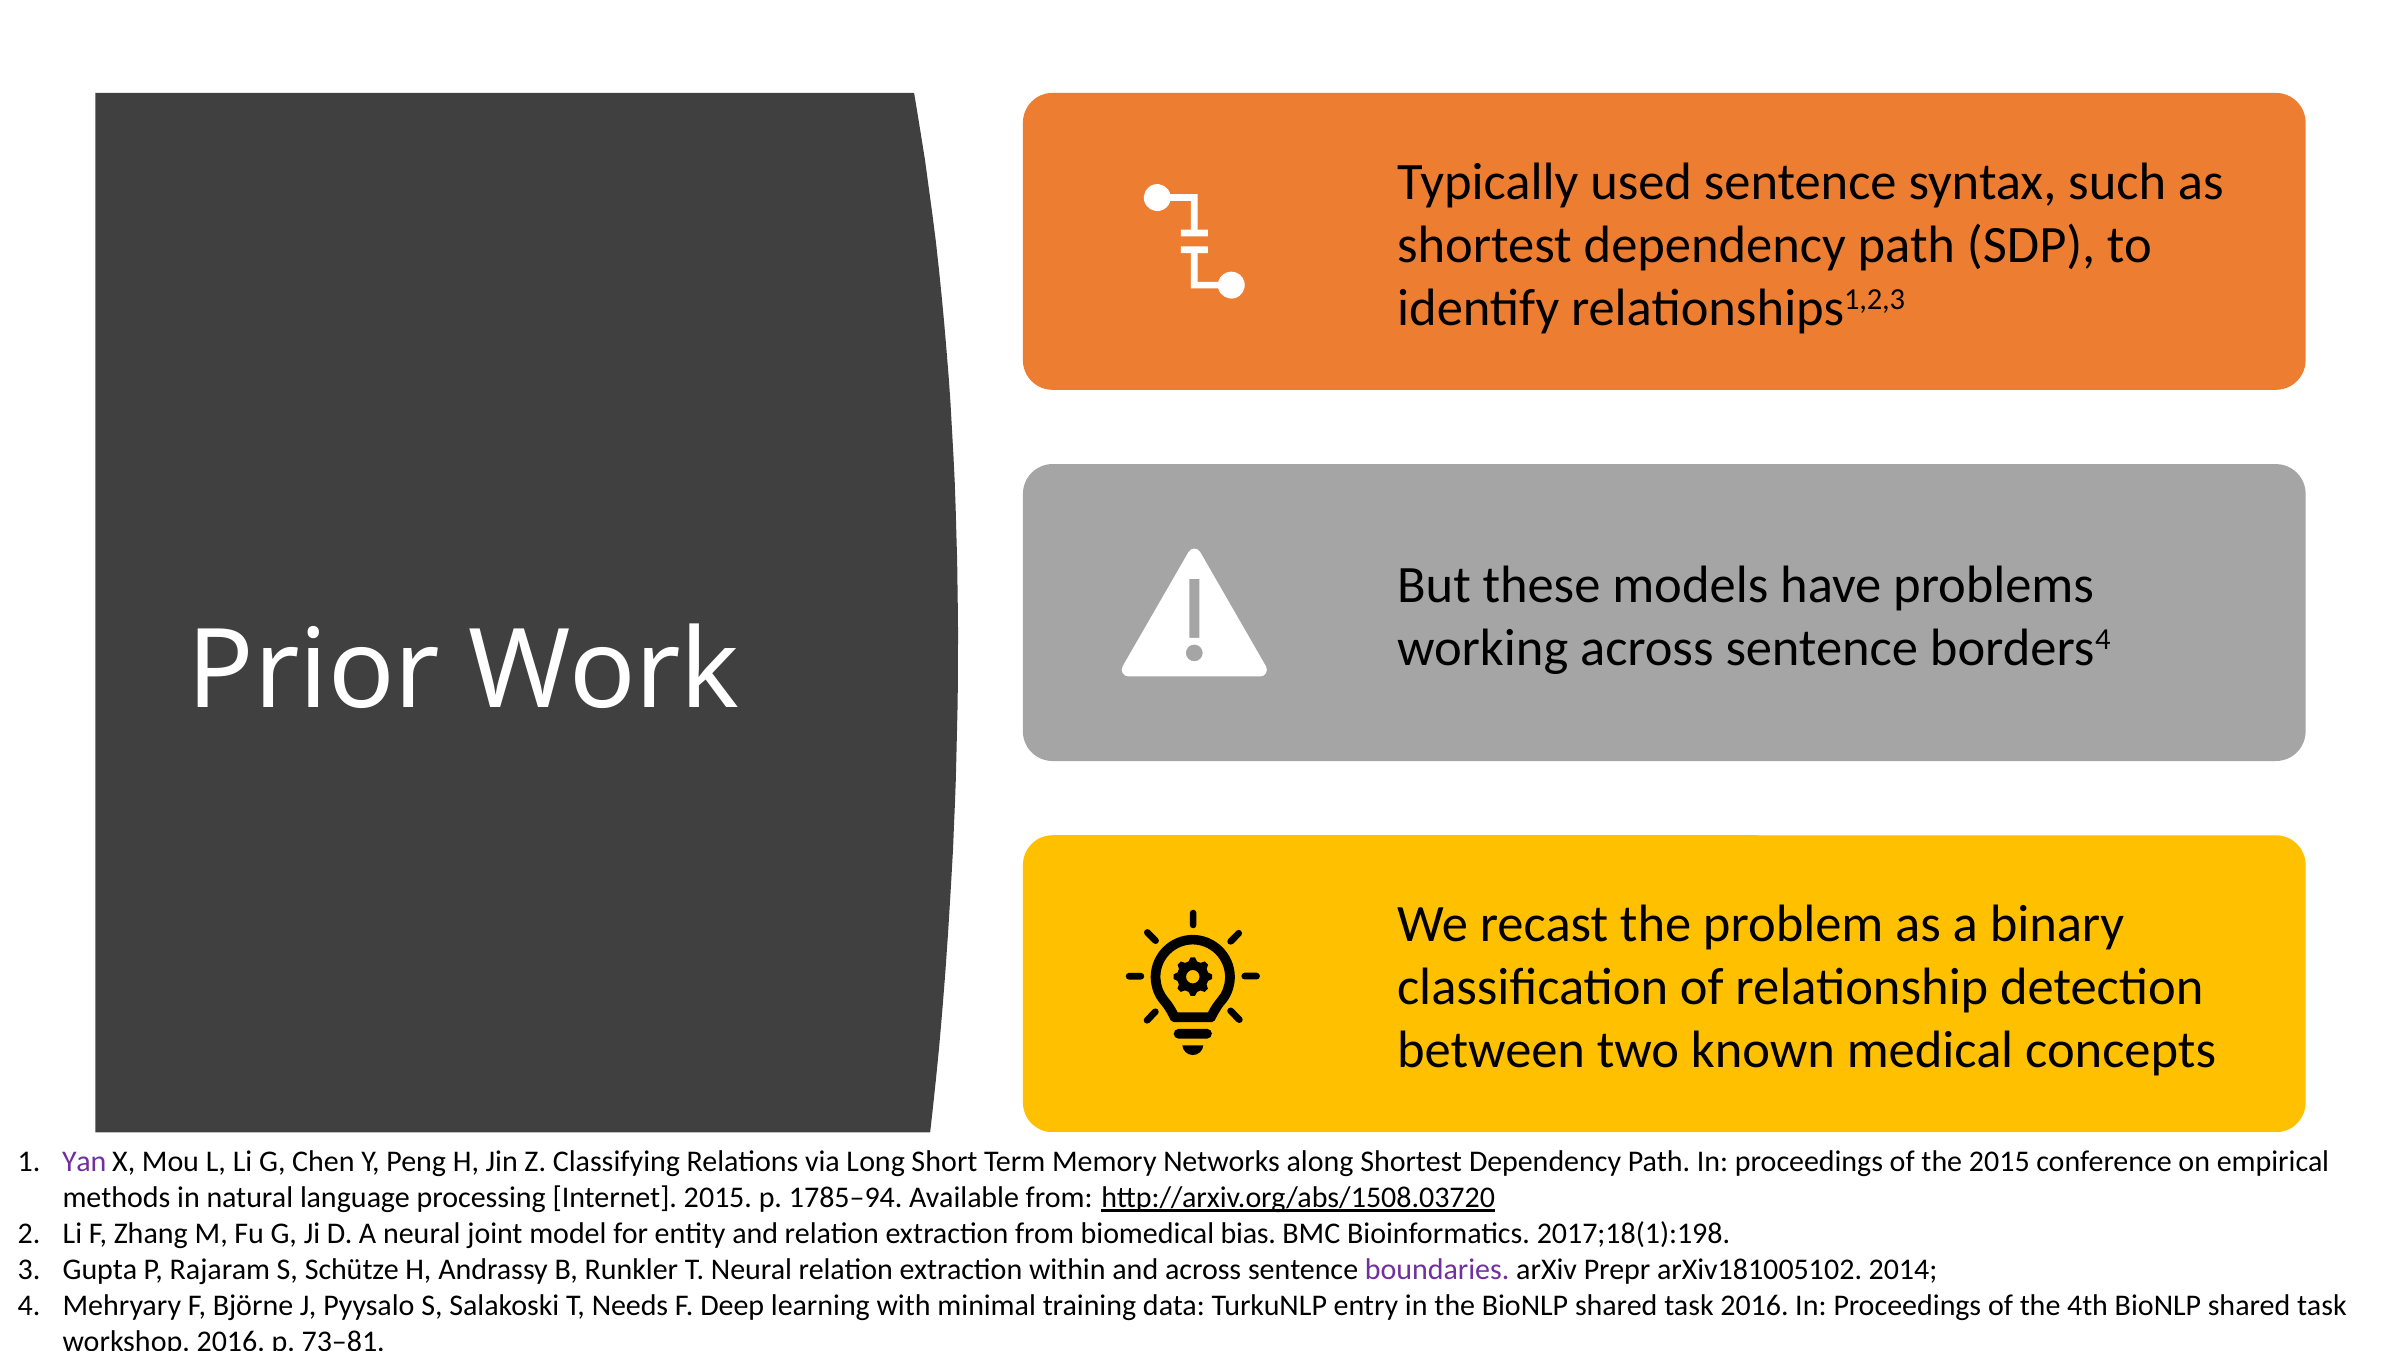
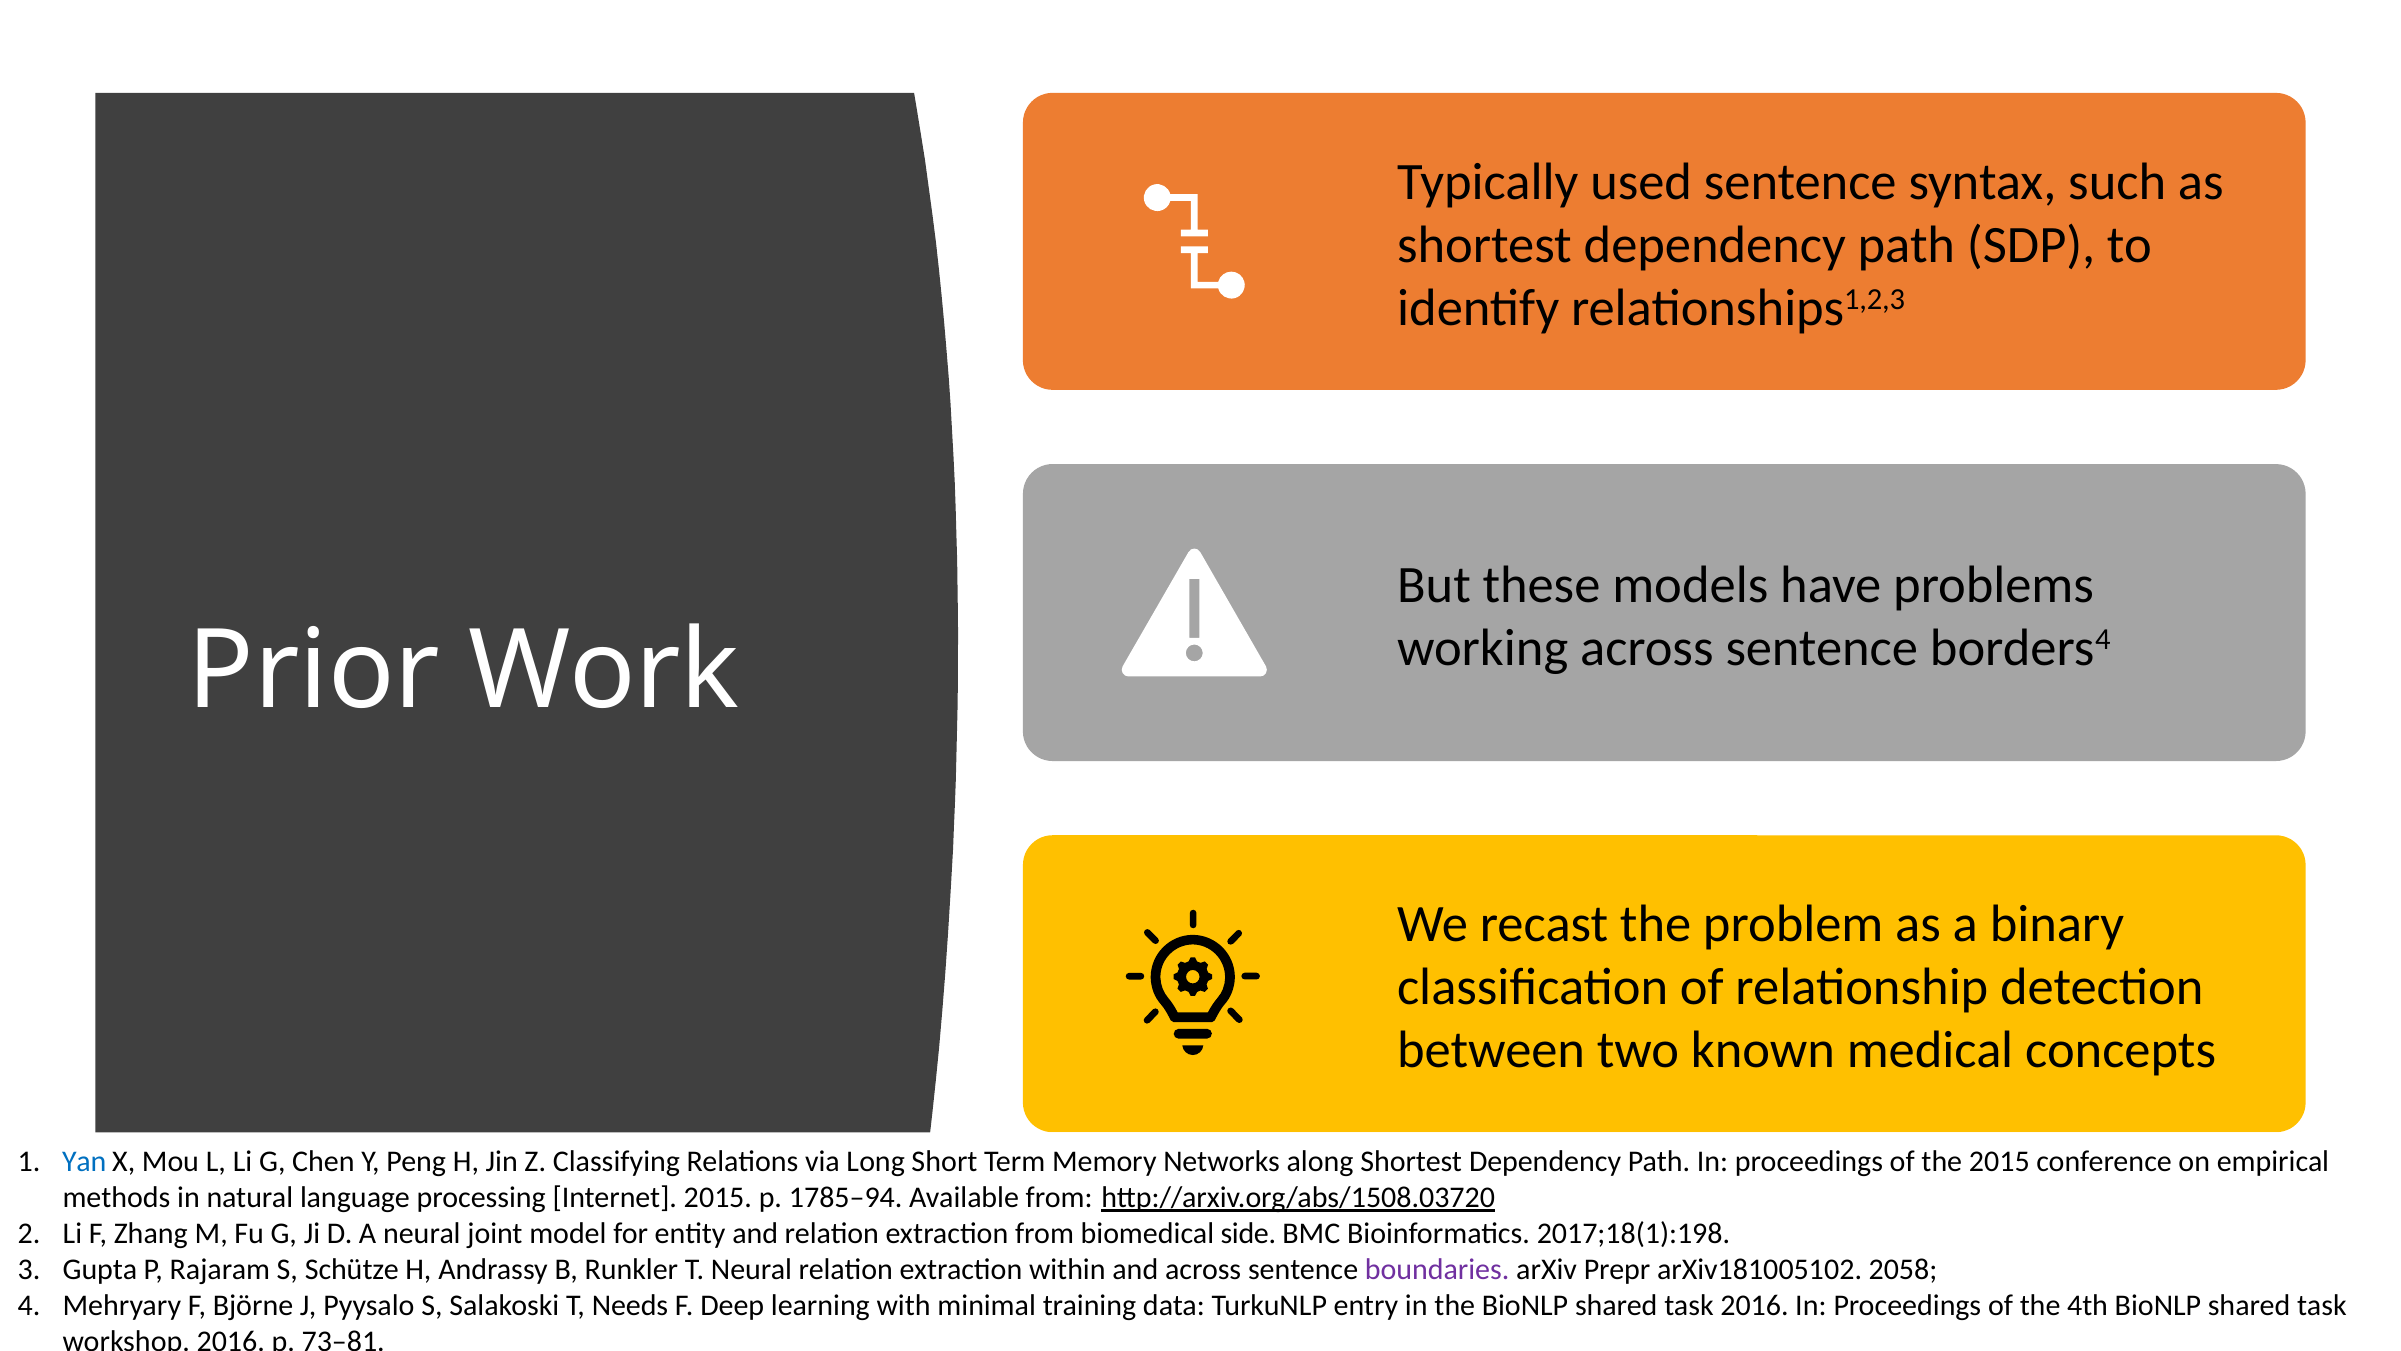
Yan colour: purple -> blue
bias: bias -> side
2014: 2014 -> 2058
